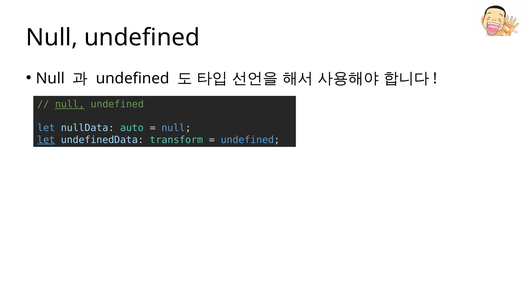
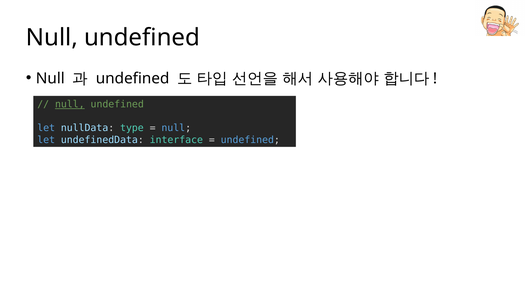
auto: auto -> type
let at (46, 140) underline: present -> none
transform: transform -> interface
